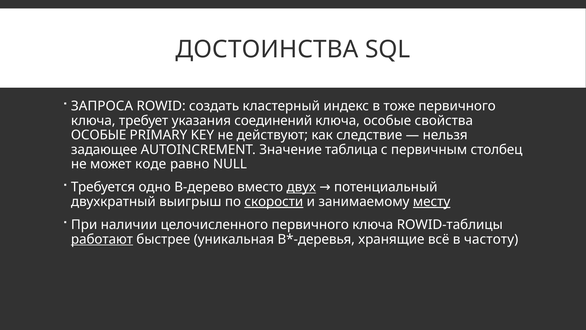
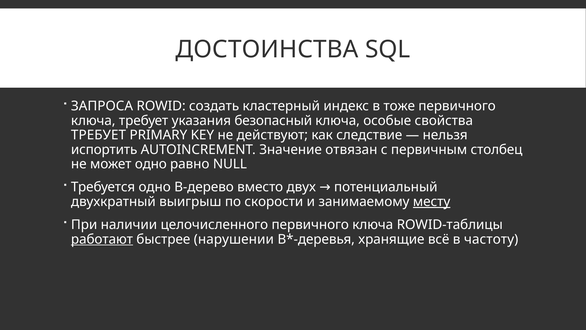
соединений: соединений -> безопасный
ОСОБЫЕ at (99, 135): ОСОБЫЕ -> ТРЕБУЕТ
задающее: задающее -> испортить
таблица: таблица -> отвязан
может коде: коде -> одно
двух underline: present -> none
скорости underline: present -> none
уникальная: уникальная -> нарушении
